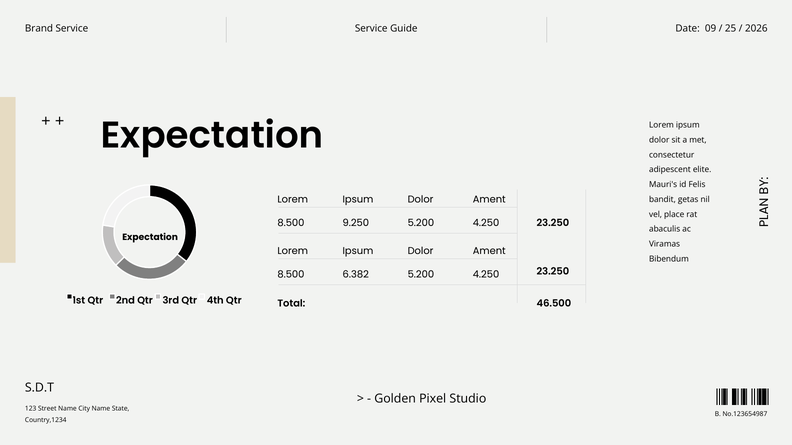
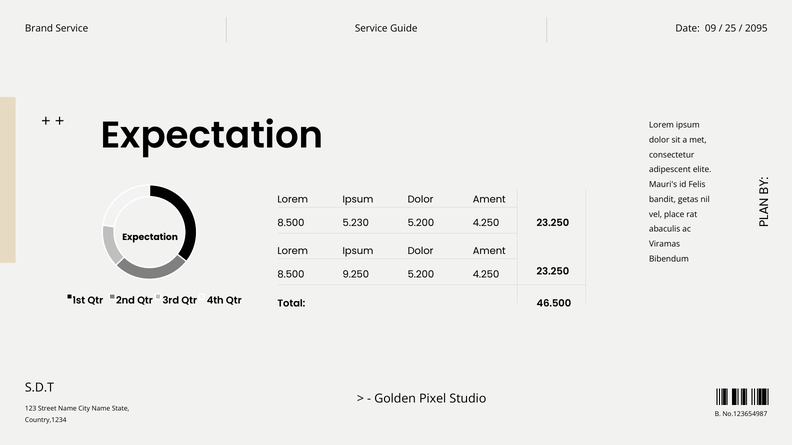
2026: 2026 -> 2095
9.250: 9.250 -> 5.230
6.382: 6.382 -> 9.250
